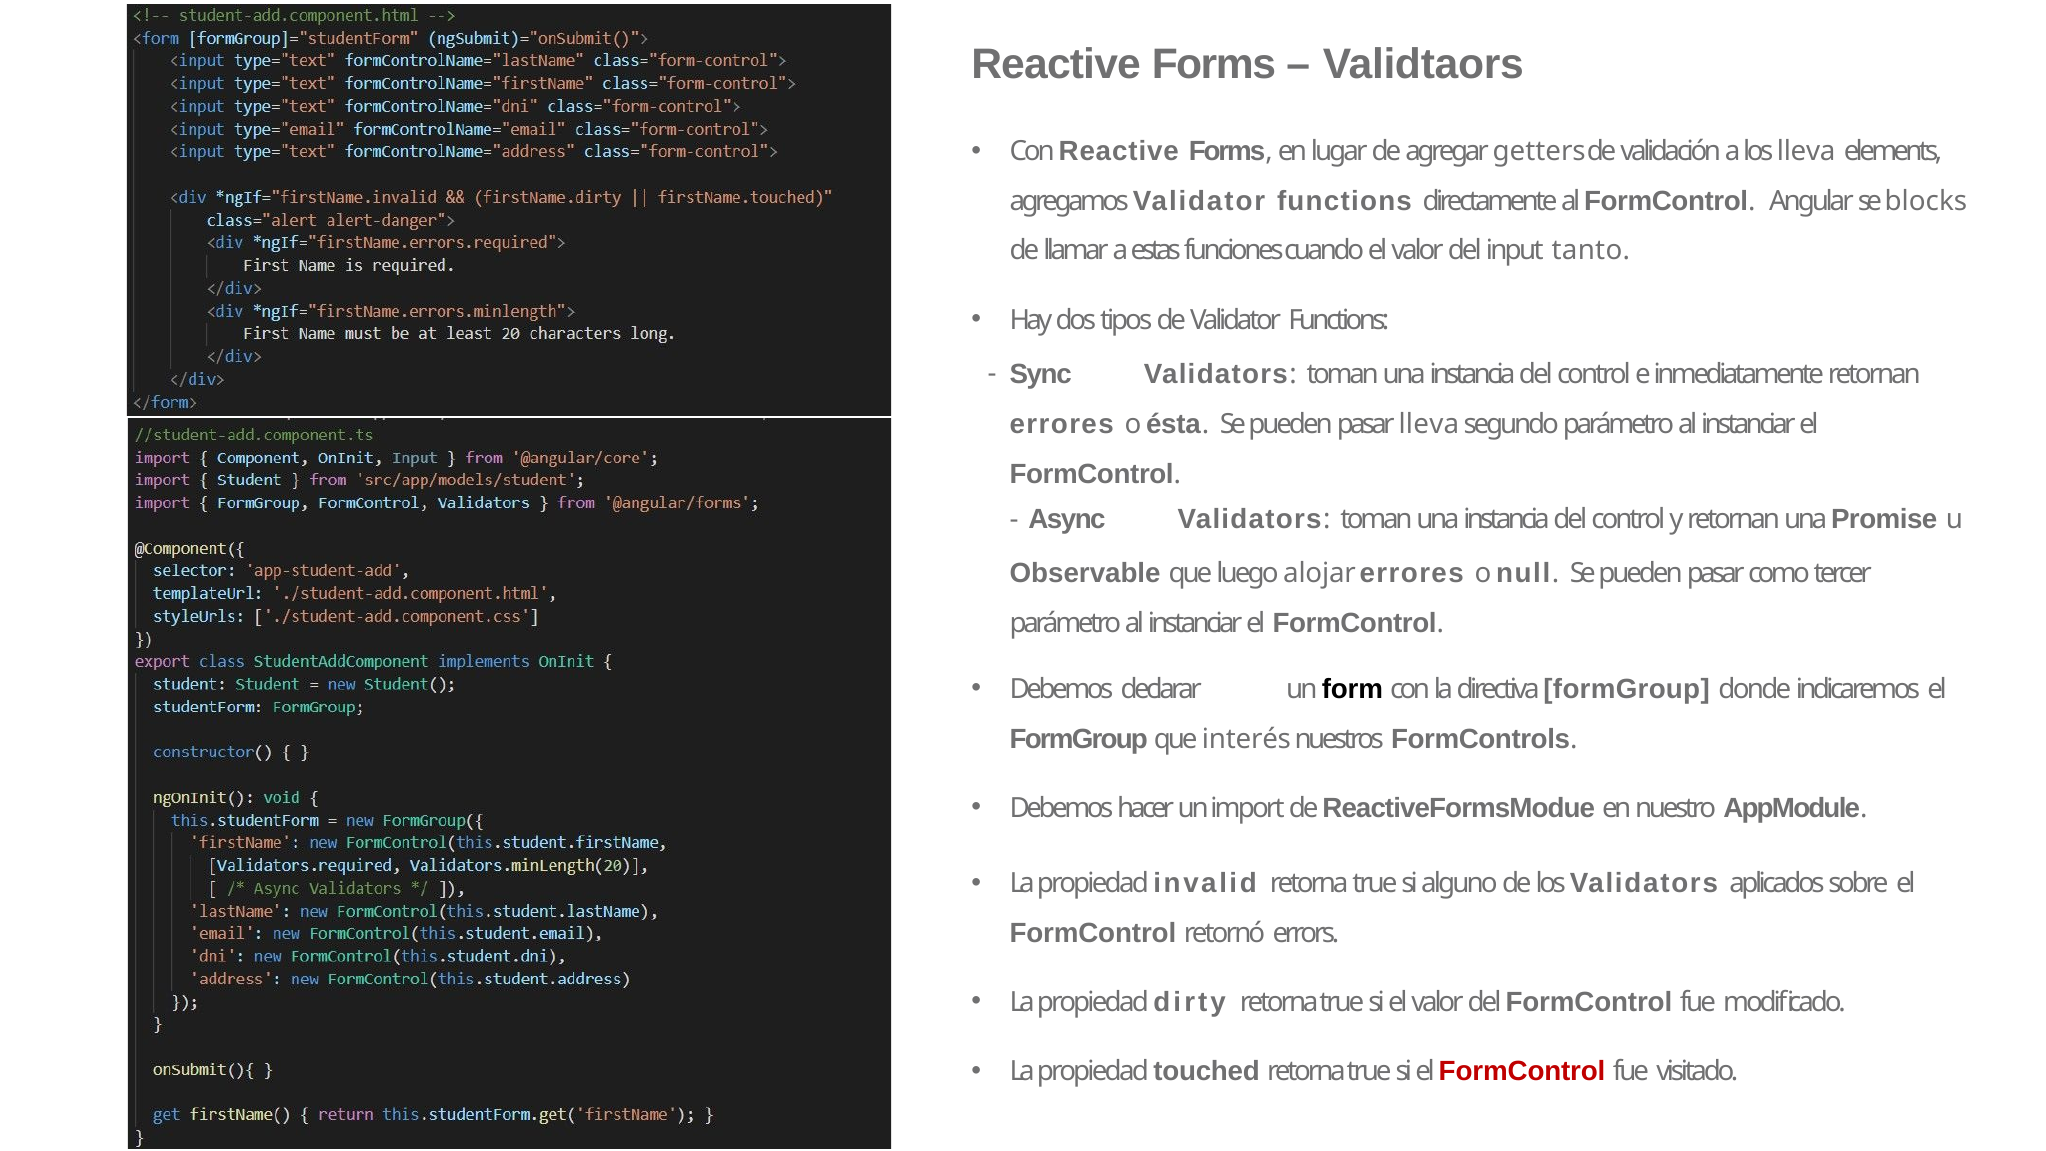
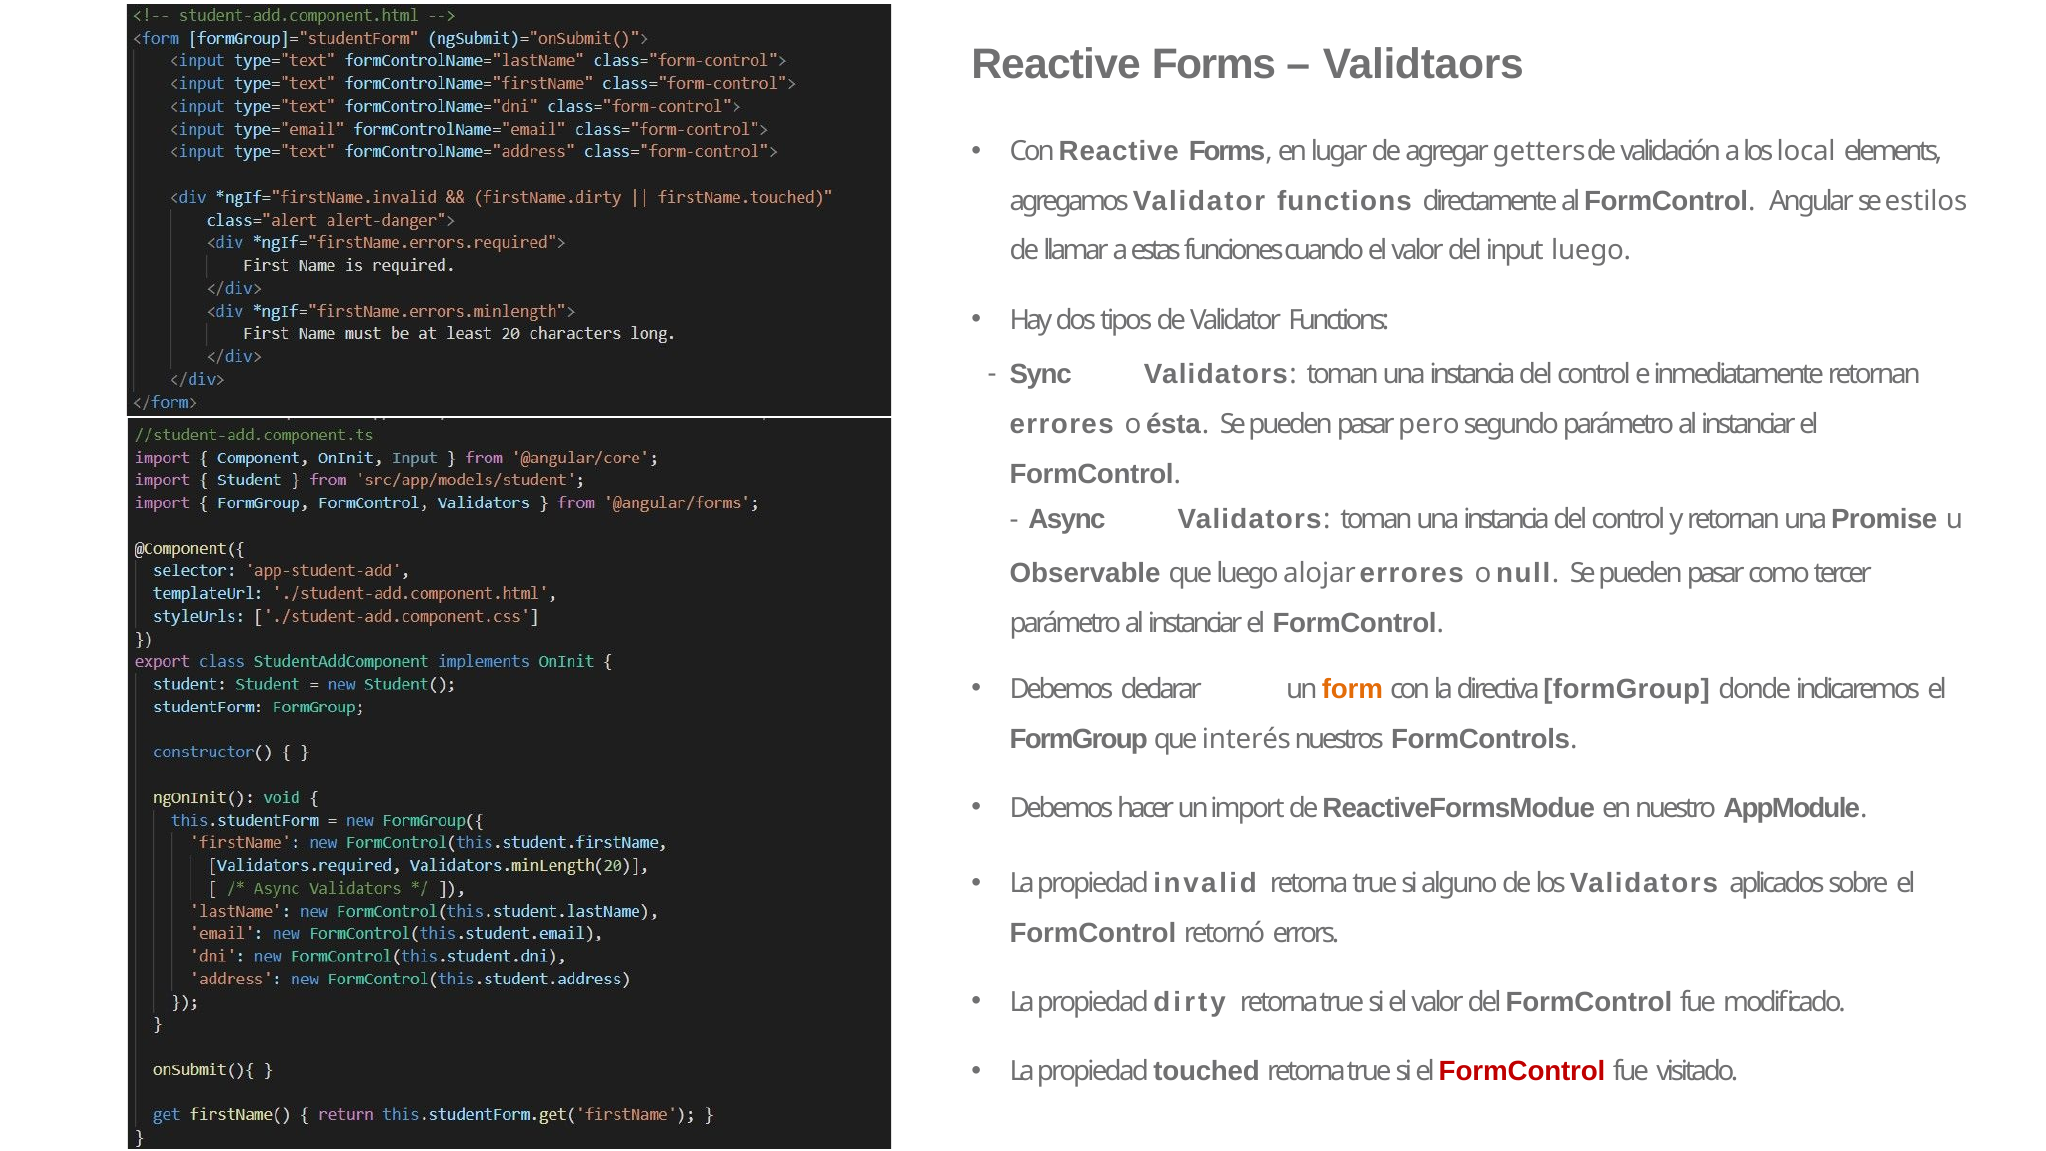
los lleva: lleva -> local
blocks: blocks -> estilos
input tanto: tanto -> luego
pasar lleva: lleva -> pero
form colour: black -> orange
